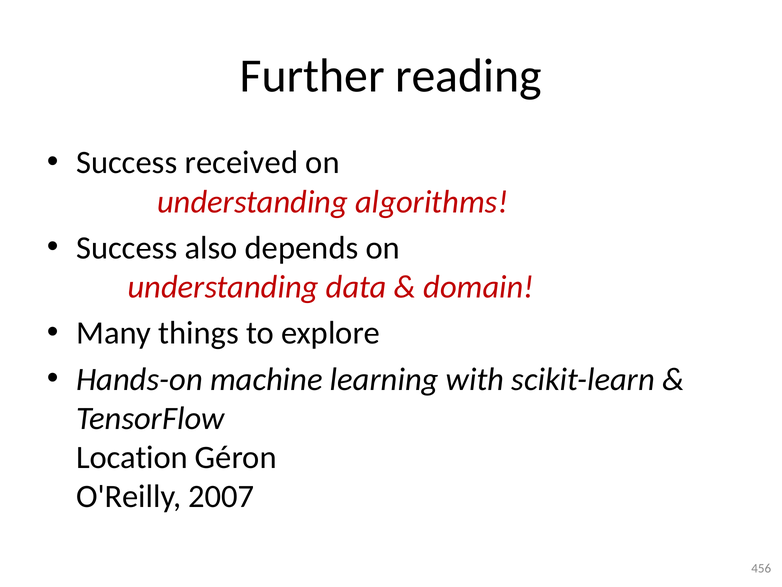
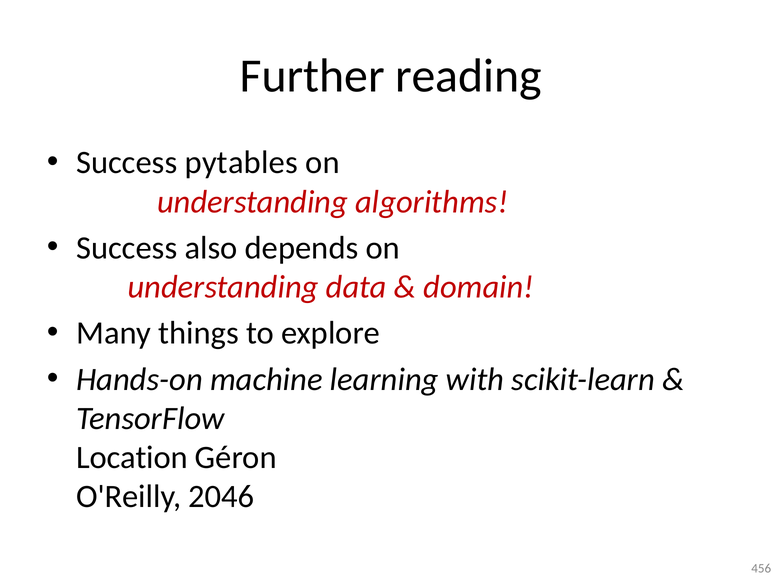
received: received -> pytables
2007: 2007 -> 2046
